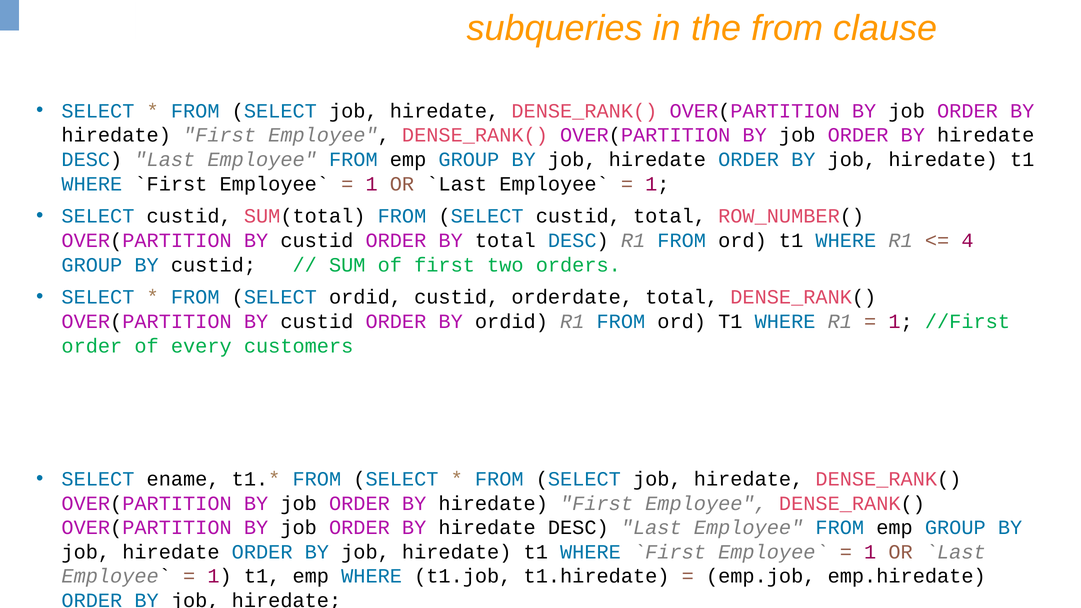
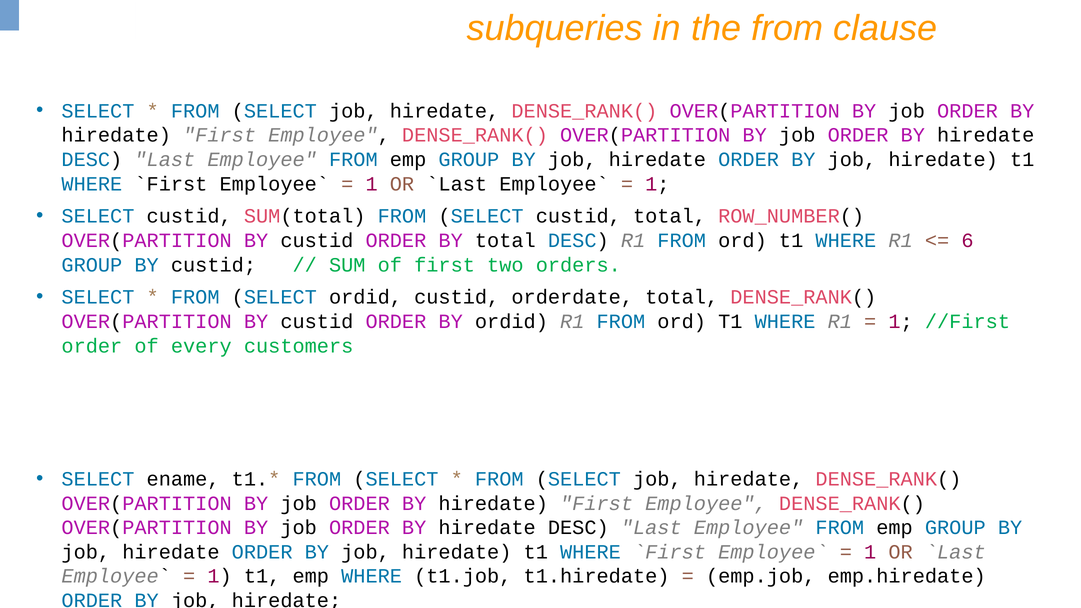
4: 4 -> 6
